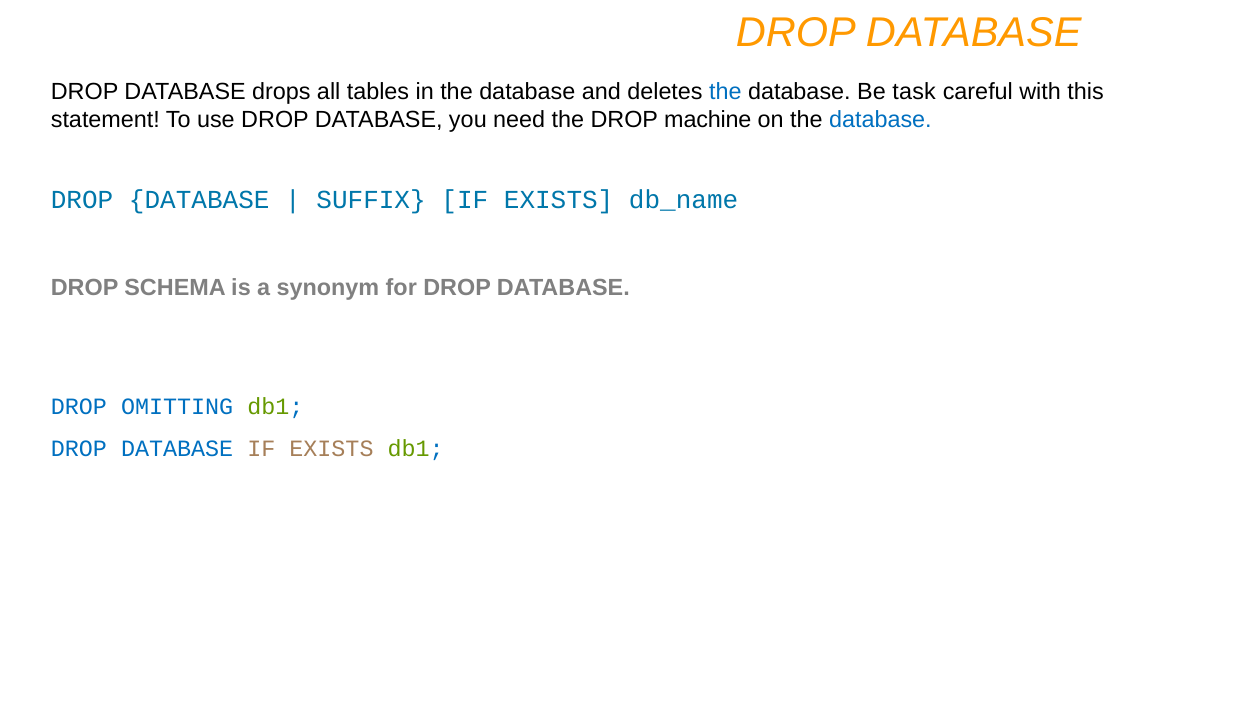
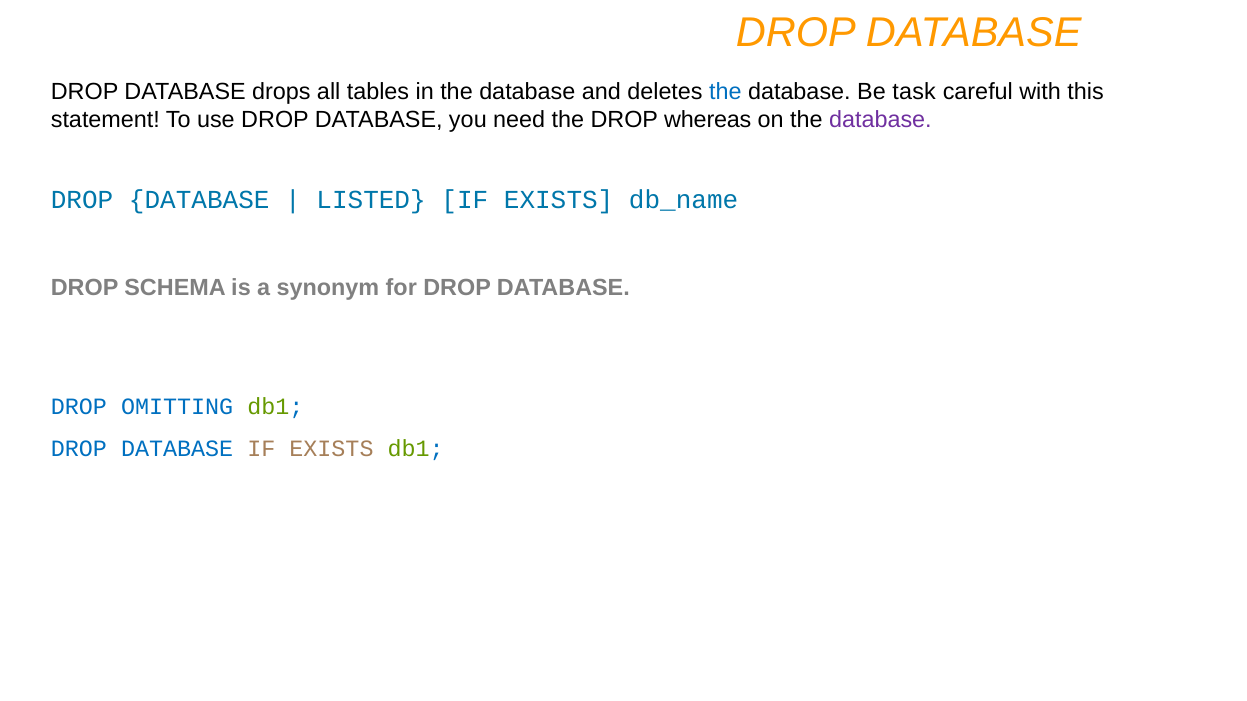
machine: machine -> whereas
database at (880, 120) colour: blue -> purple
SUFFIX: SUFFIX -> LISTED
